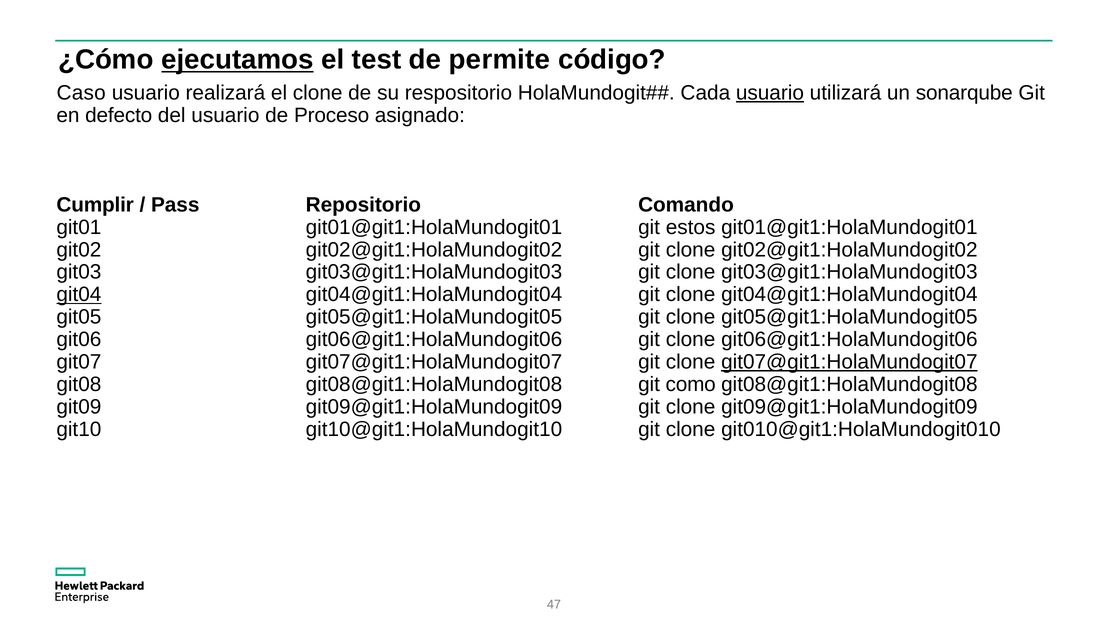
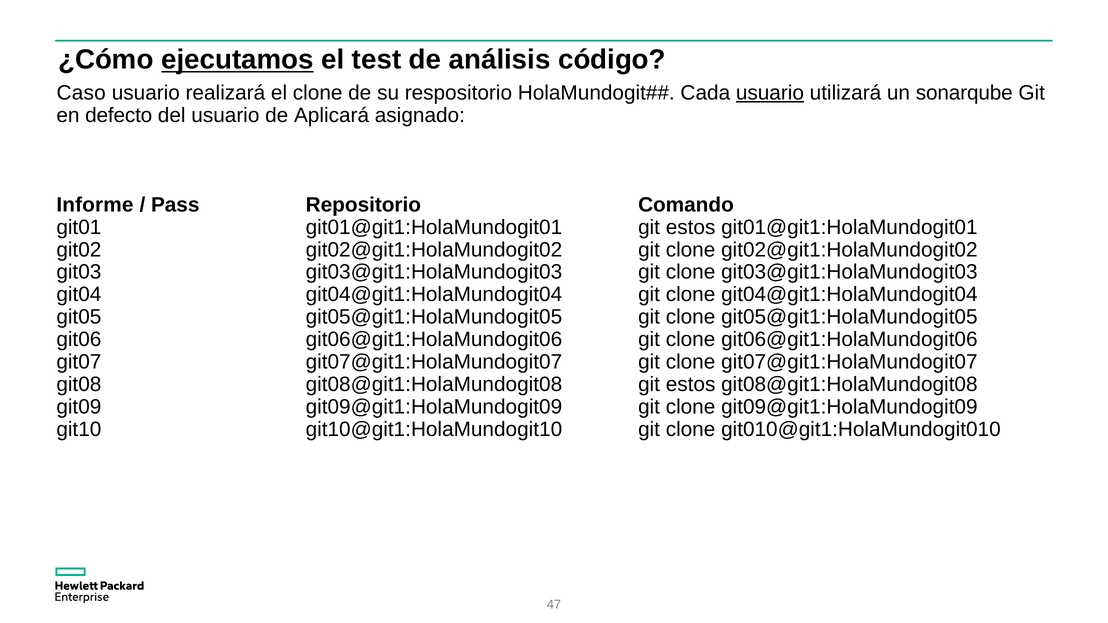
permite: permite -> análisis
Proceso: Proceso -> Aplicará
Cumplir: Cumplir -> Informe
git04 underline: present -> none
git07@git1:HolaMundogit07 at (849, 362) underline: present -> none
git08@git1:HolaMundogit08 git como: como -> estos
